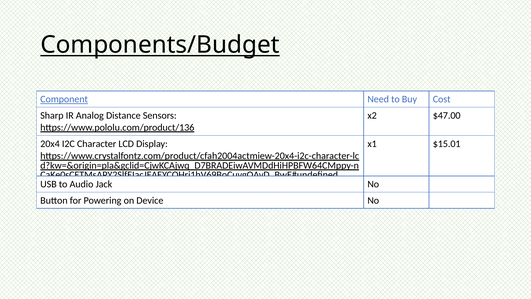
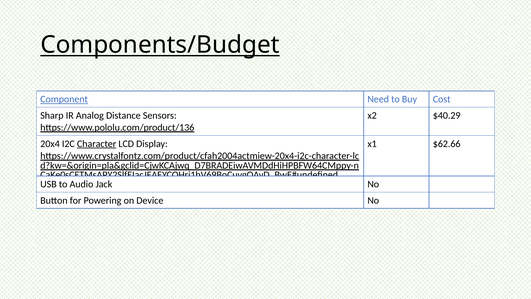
$47.00: $47.00 -> $40.29
Character underline: none -> present
$15.01: $15.01 -> $62.66
